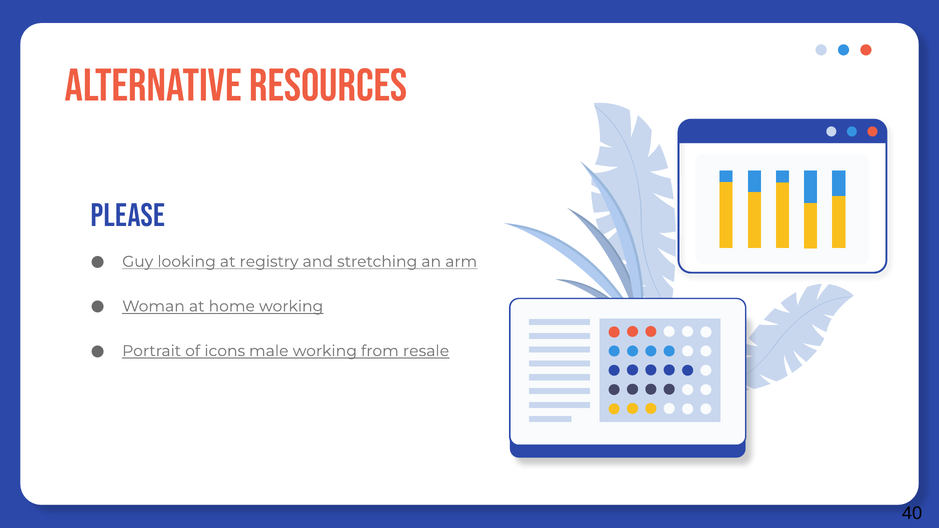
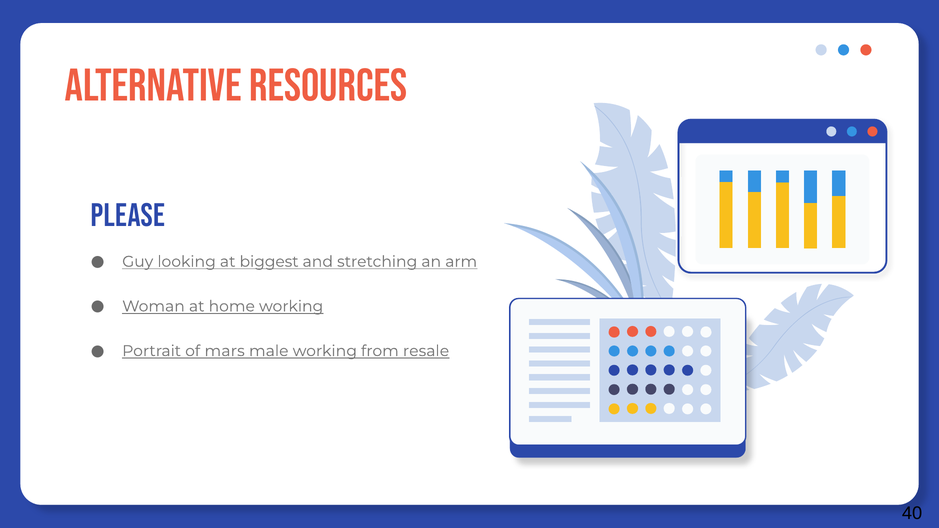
registry: registry -> biggest
icons: icons -> mars
